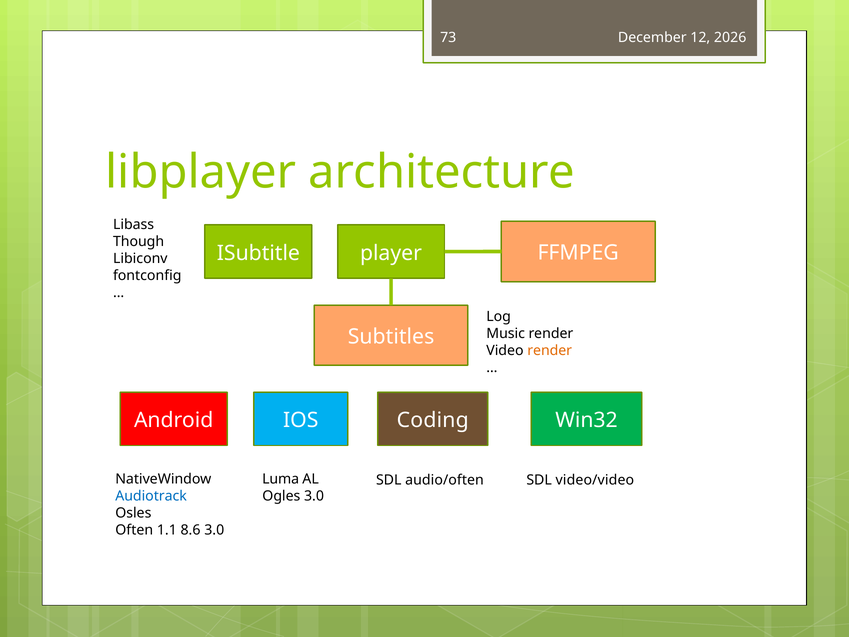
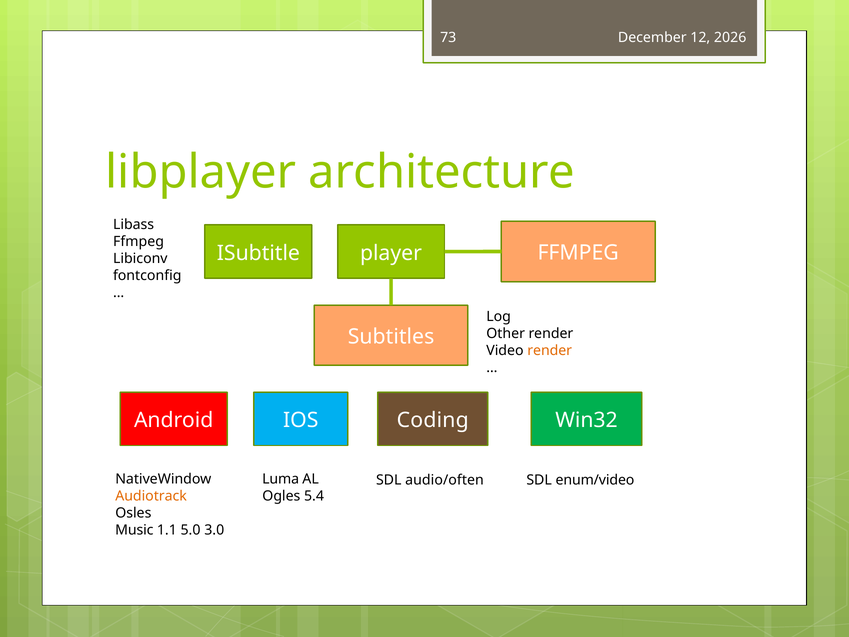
Though at (139, 241): Though -> Ffmpeg
Music: Music -> Other
video/video: video/video -> enum/video
Audiotrack colour: blue -> orange
Ogles 3.0: 3.0 -> 5.4
Often: Often -> Music
8.6: 8.6 -> 5.0
